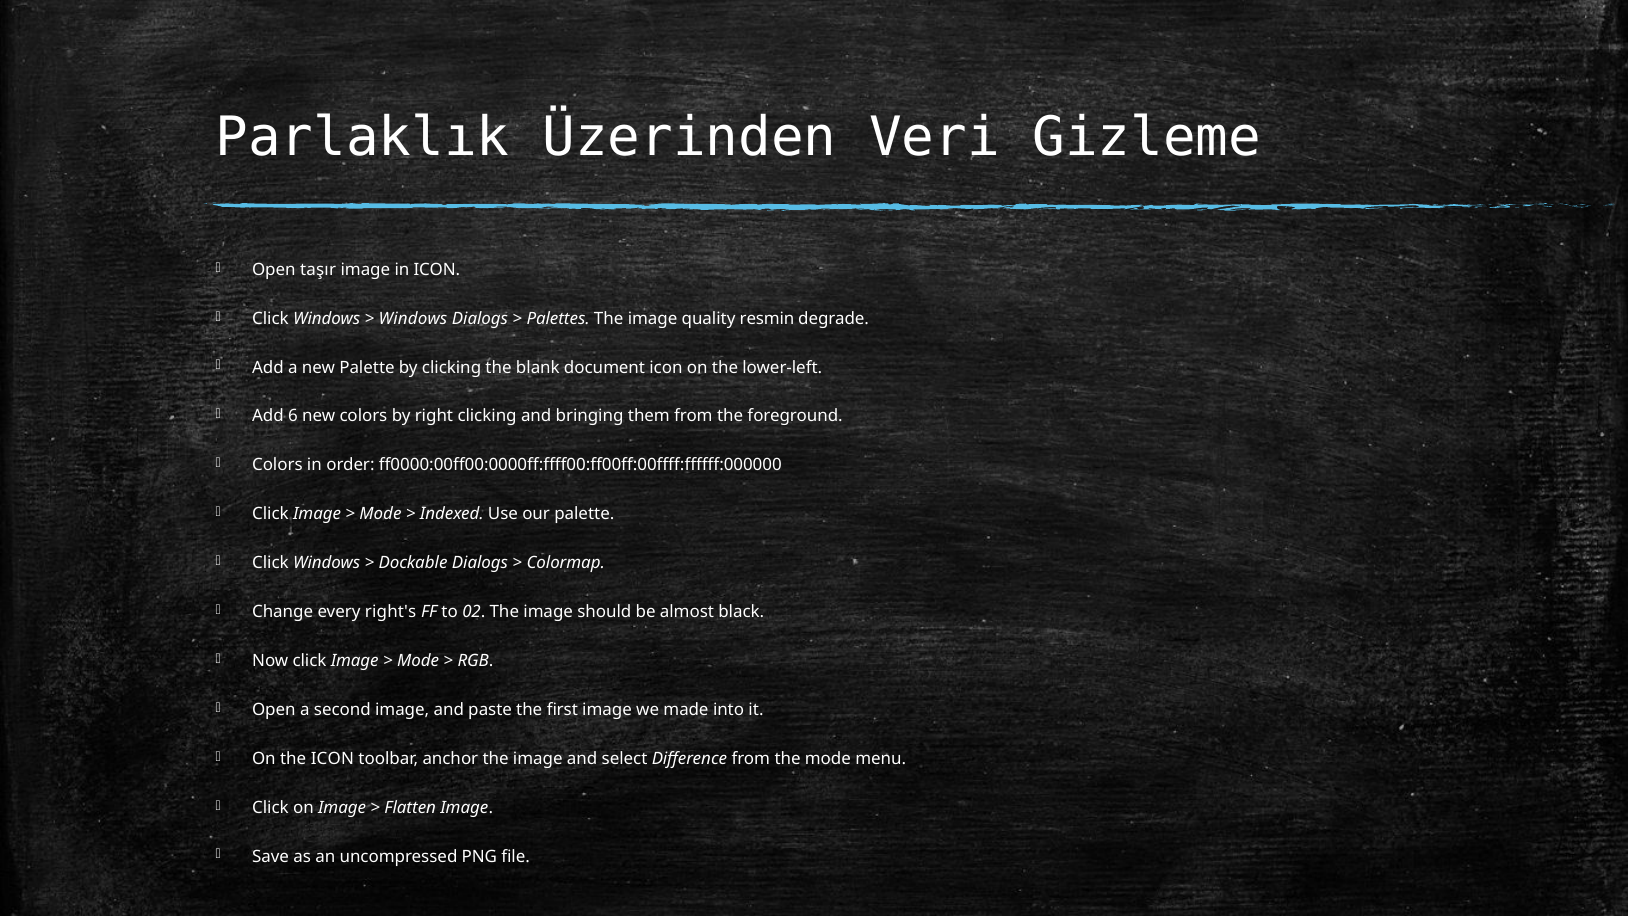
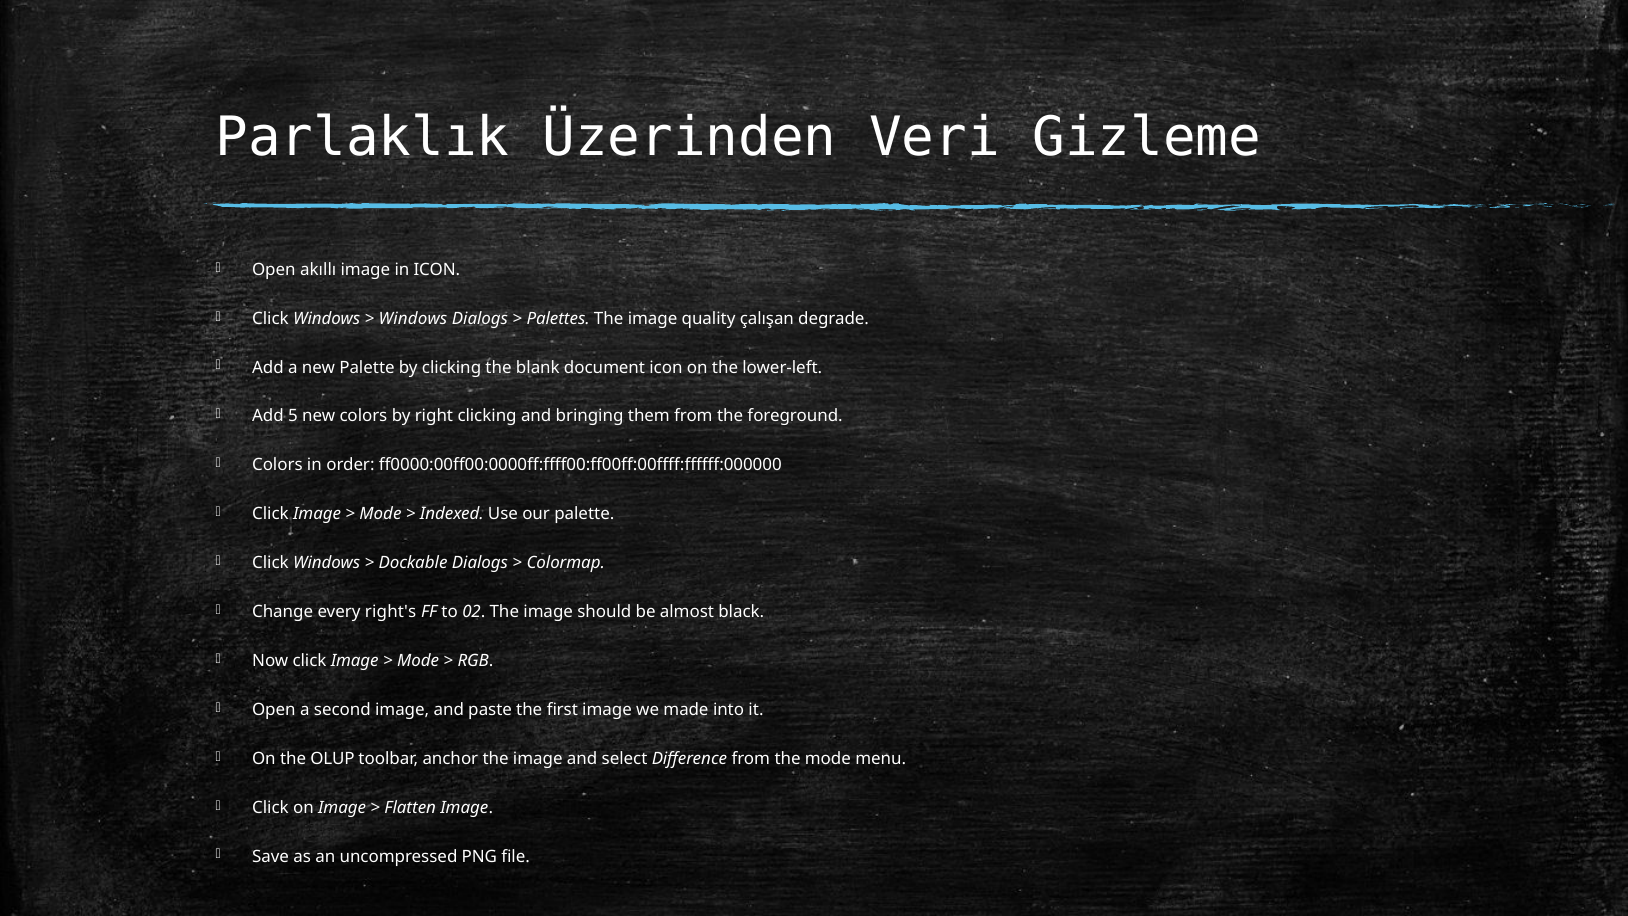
taşır: taşır -> akıllı
resmin: resmin -> çalışan
6: 6 -> 5
the ICON: ICON -> OLUP
